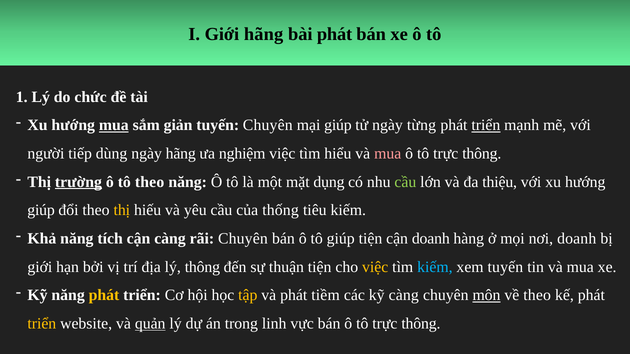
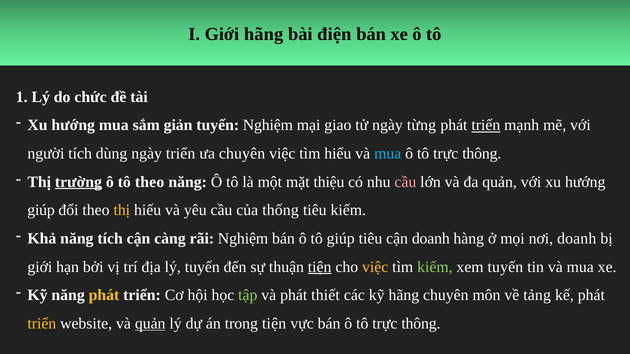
bài phát: phát -> điện
mua at (114, 125) underline: present -> none
tuyến Chuyên: Chuyên -> Nghiệm
mại giúp: giúp -> giao
người tiếp: tiếp -> tích
ngày hãng: hãng -> triển
ưa nghiệm: nghiệm -> chuyên
mua at (388, 154) colour: pink -> light blue
dụng: dụng -> thiệu
cầu at (405, 182) colour: light green -> pink
đa thiệu: thiệu -> quản
rãi Chuyên: Chuyên -> Nghiệm
giúp tiện: tiện -> tiêu
lý thông: thông -> tuyến
tiện at (320, 267) underline: none -> present
kiếm at (435, 267) colour: light blue -> light green
tập colour: yellow -> light green
tiềm: tiềm -> thiết
kỹ càng: càng -> hãng
môn underline: present -> none
về theo: theo -> tảng
trong linh: linh -> tiện
